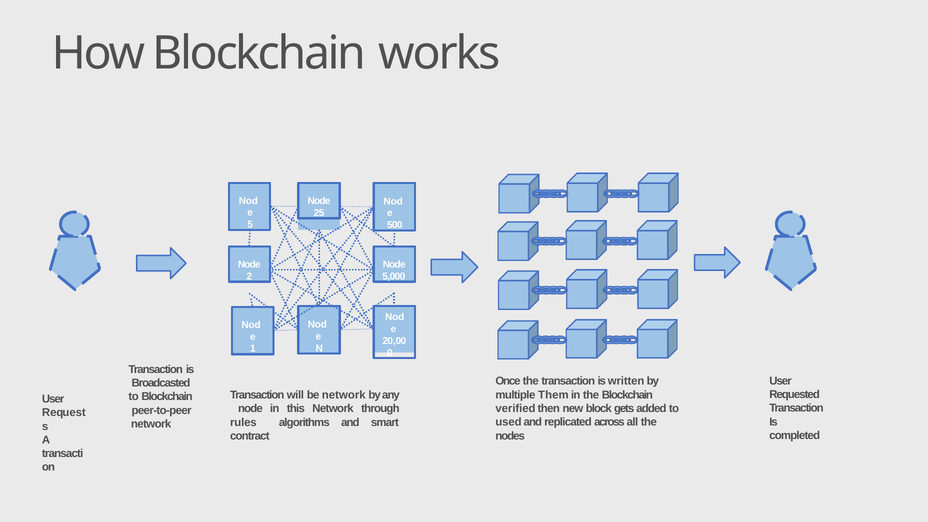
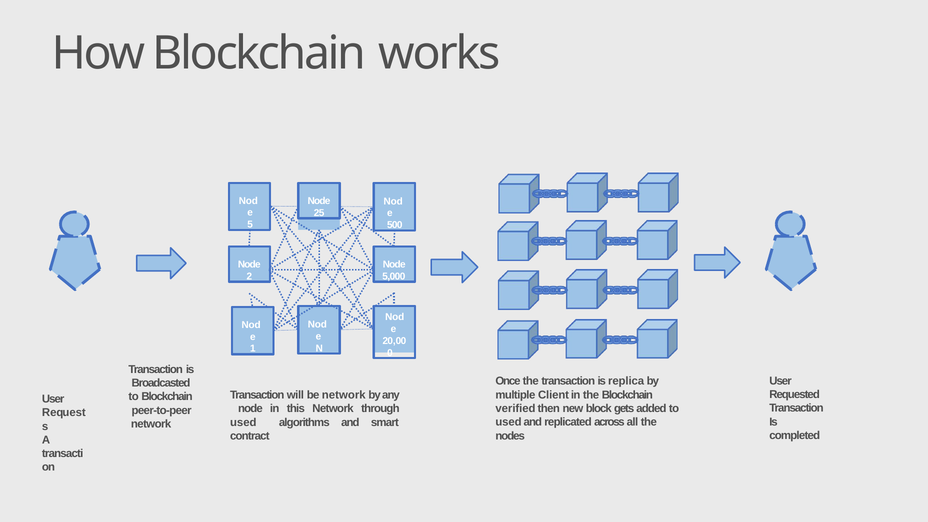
written: written -> replica
Them: Them -> Client
rules at (243, 422): rules -> used
